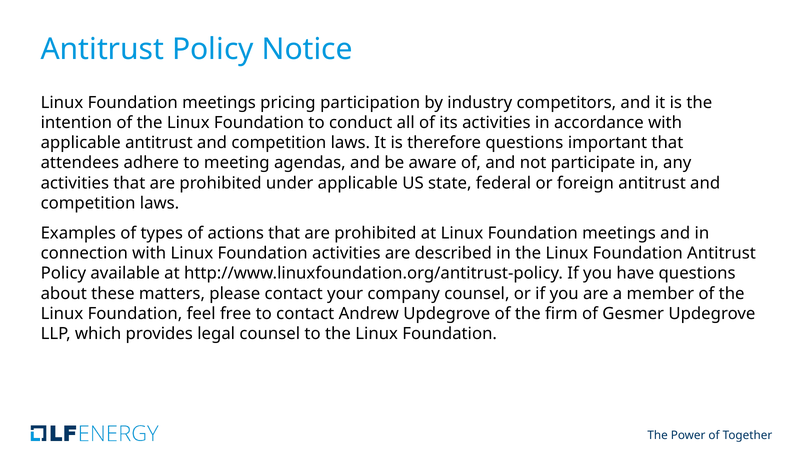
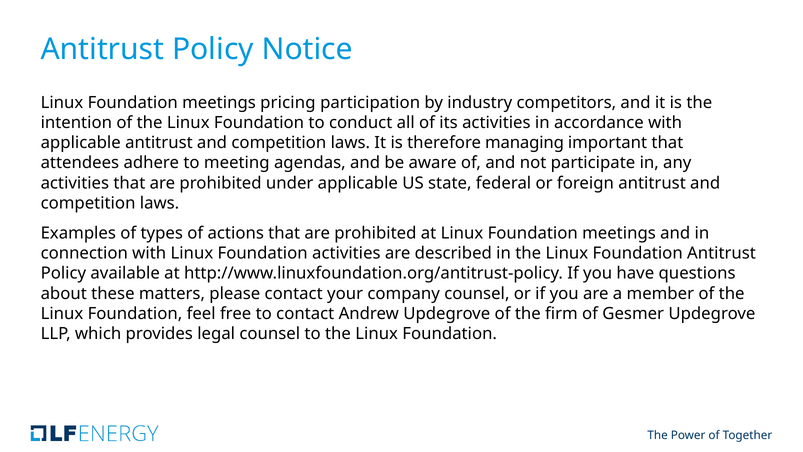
therefore questions: questions -> managing
